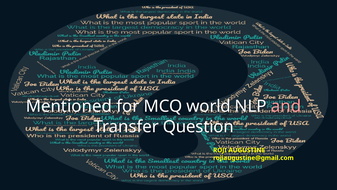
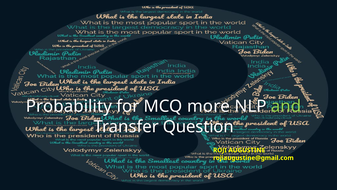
Mentioned: Mentioned -> Probability
world: world -> more
and colour: pink -> light green
